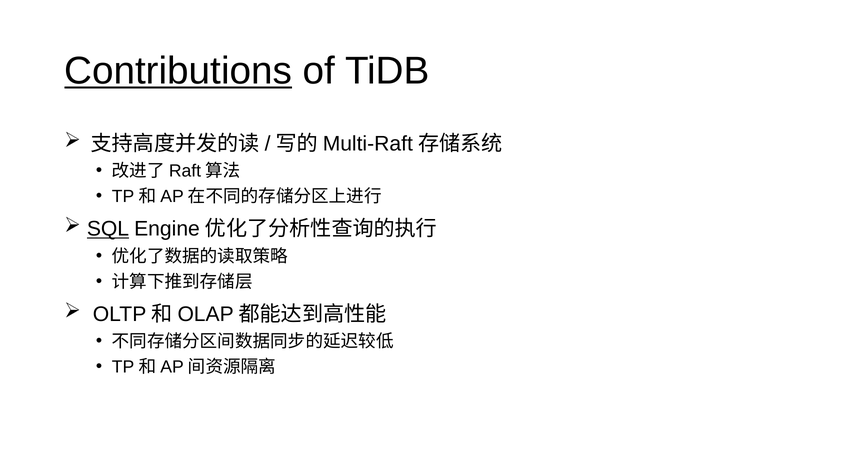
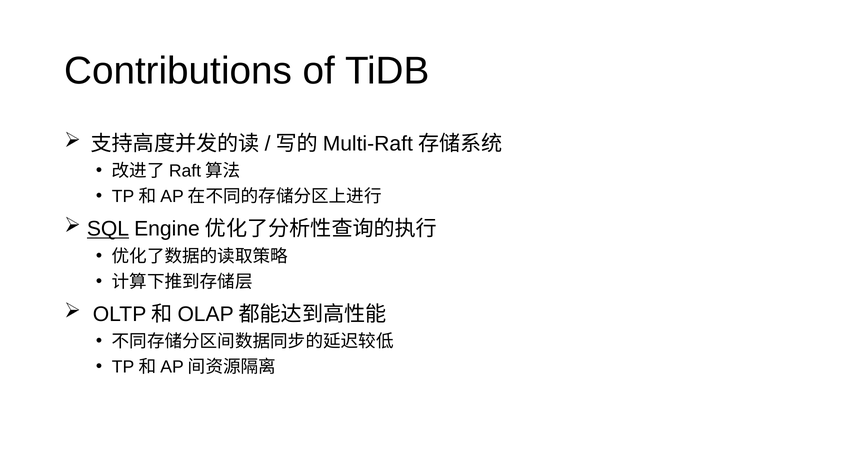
Contributions underline: present -> none
